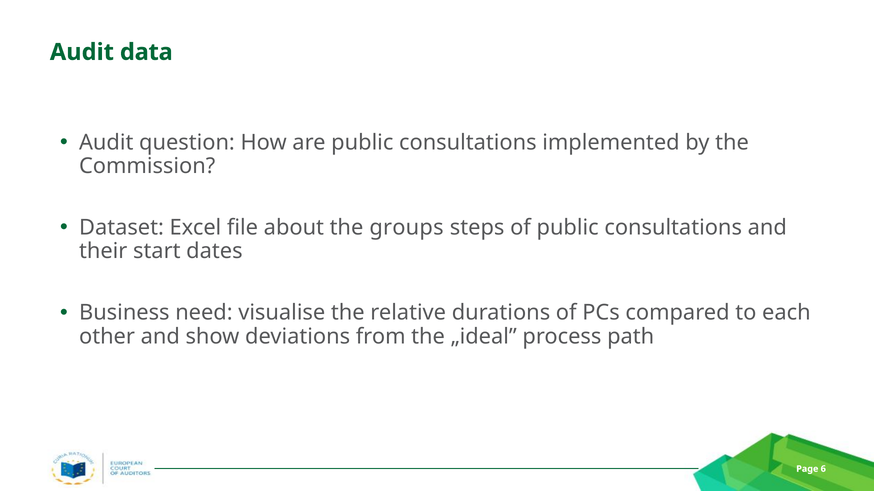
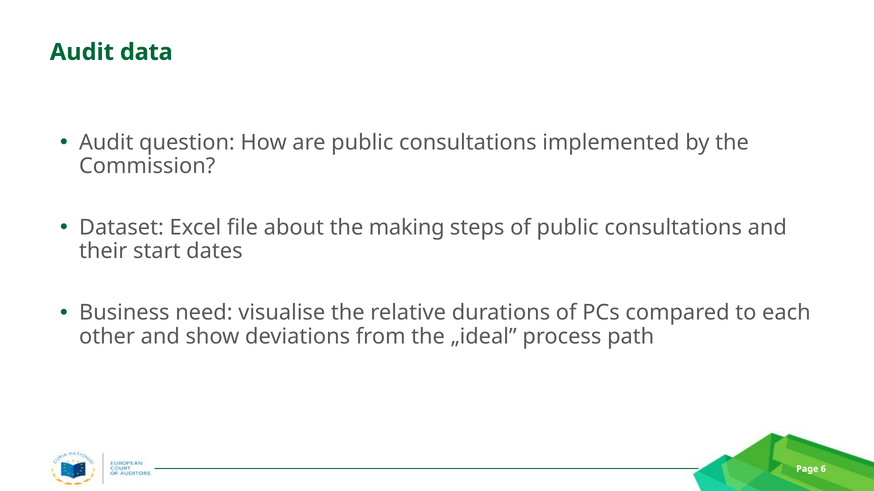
groups: groups -> making
